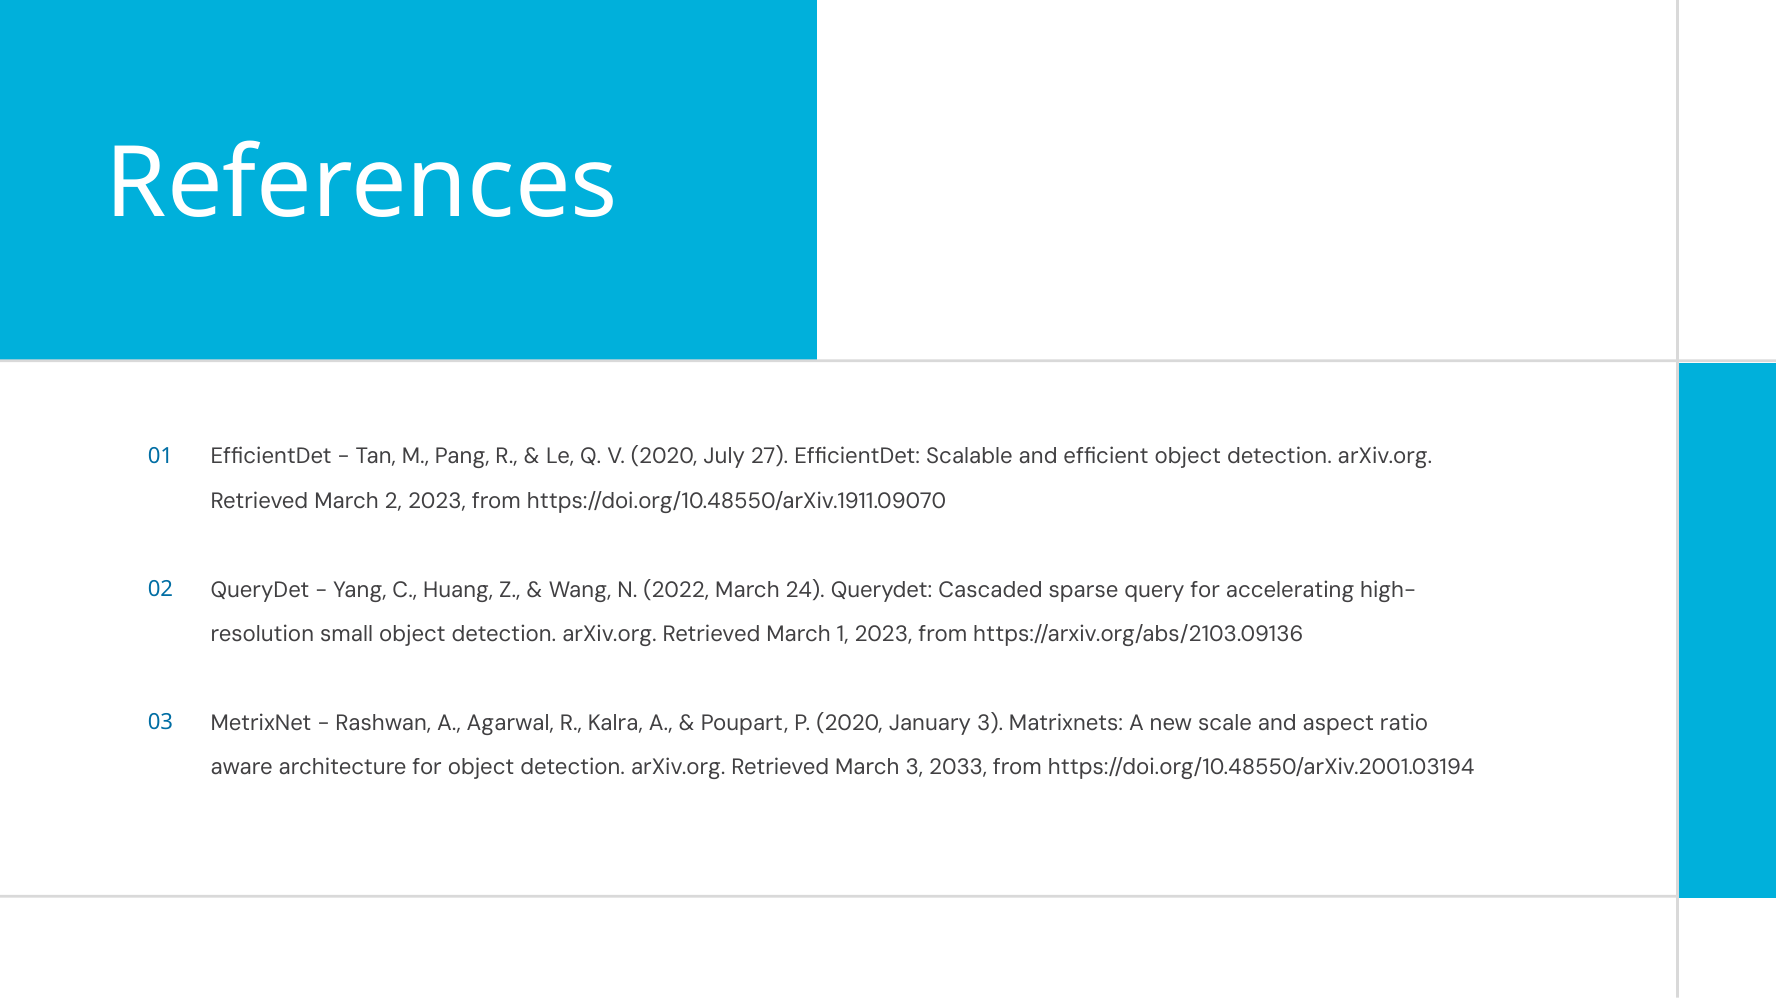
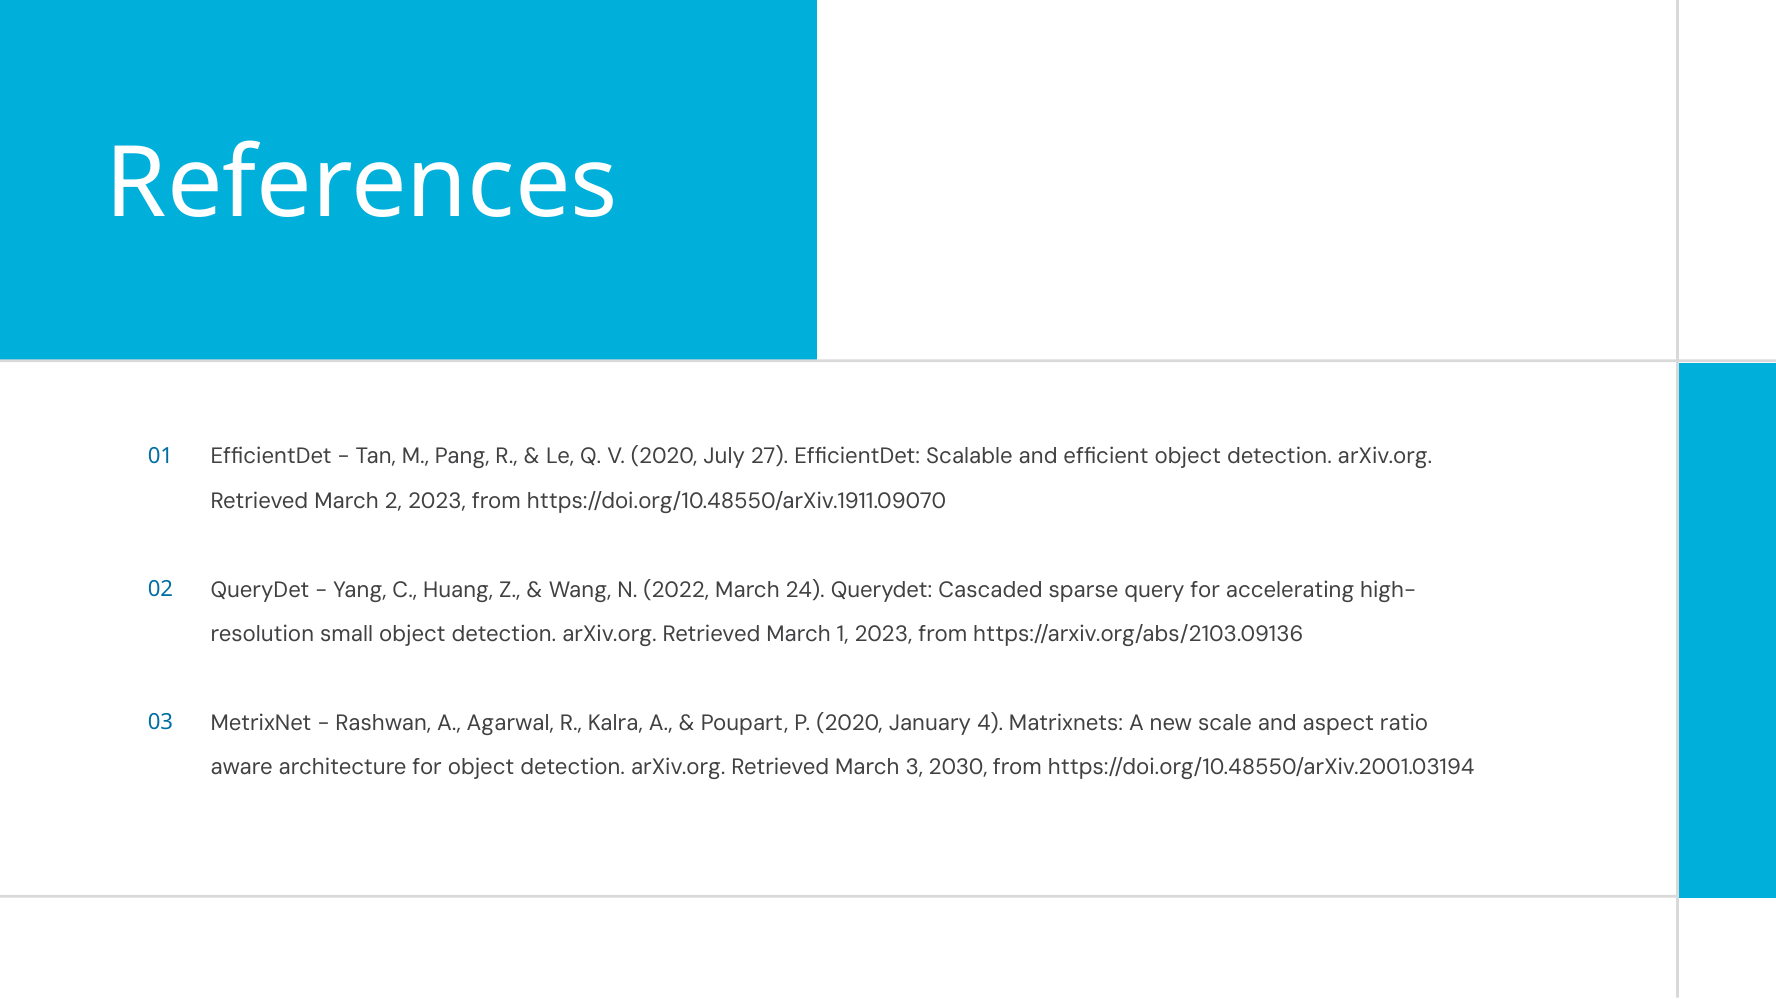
January 3: 3 -> 4
2033: 2033 -> 2030
